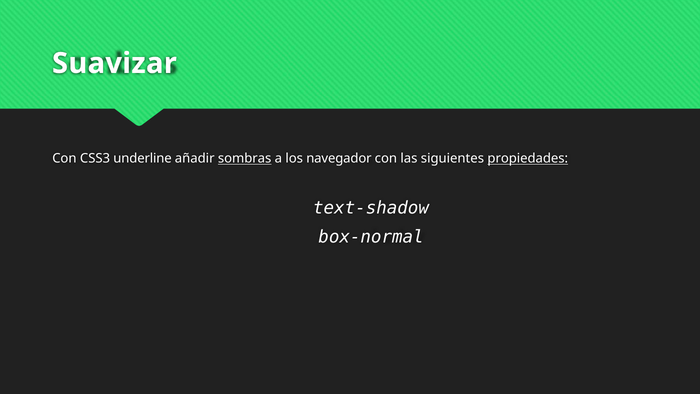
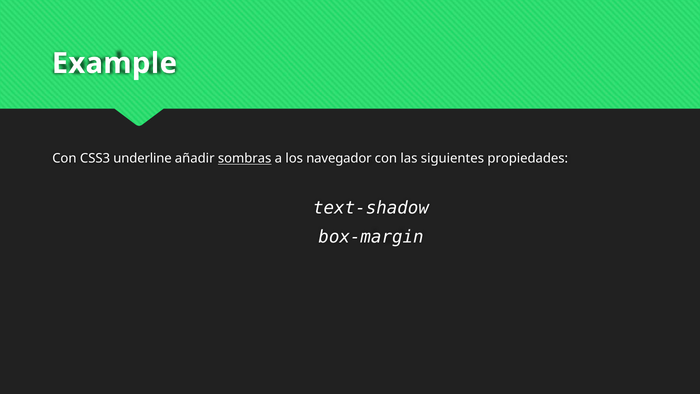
Suavizar: Suavizar -> Example
propiedades underline: present -> none
box-normal: box-normal -> box-margin
